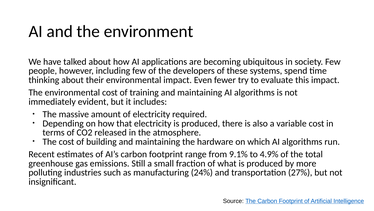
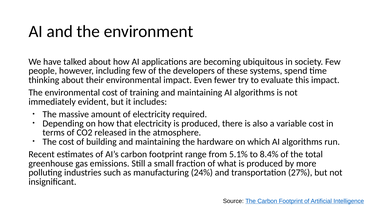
9.1%: 9.1% -> 5.1%
4.9%: 4.9% -> 8.4%
